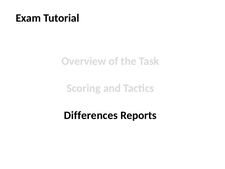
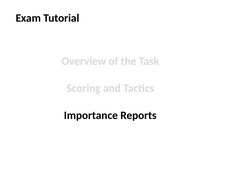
Differences: Differences -> Importance
